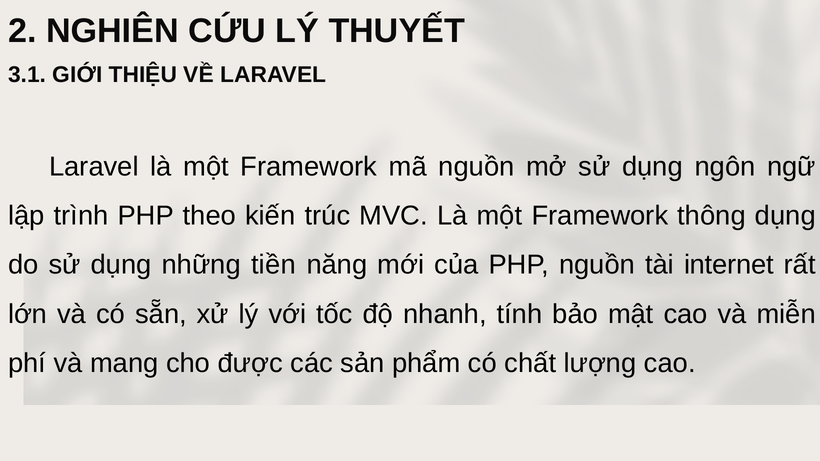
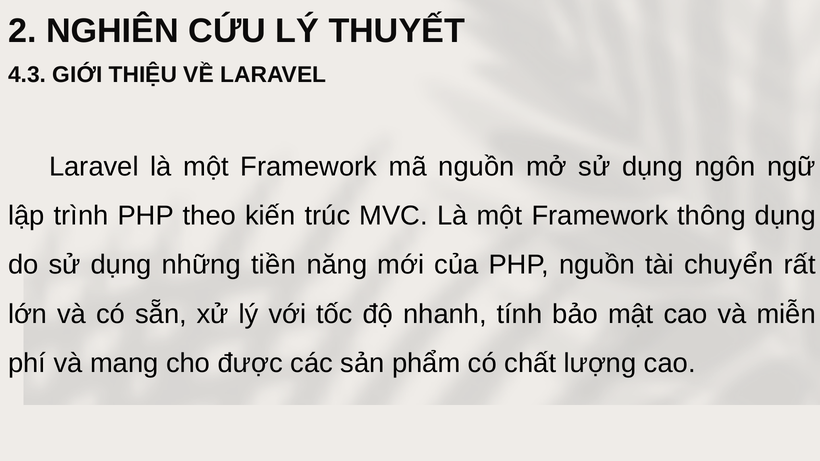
3.1: 3.1 -> 4.3
internet: internet -> chuyển
